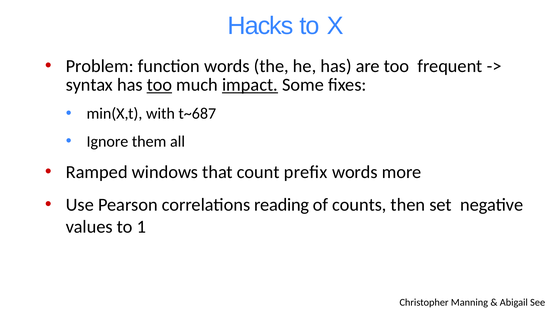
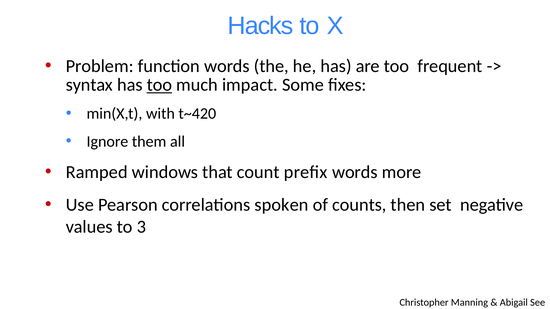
impact underline: present -> none
t~687: t~687 -> t~420
reading: reading -> spoken
1: 1 -> 3
